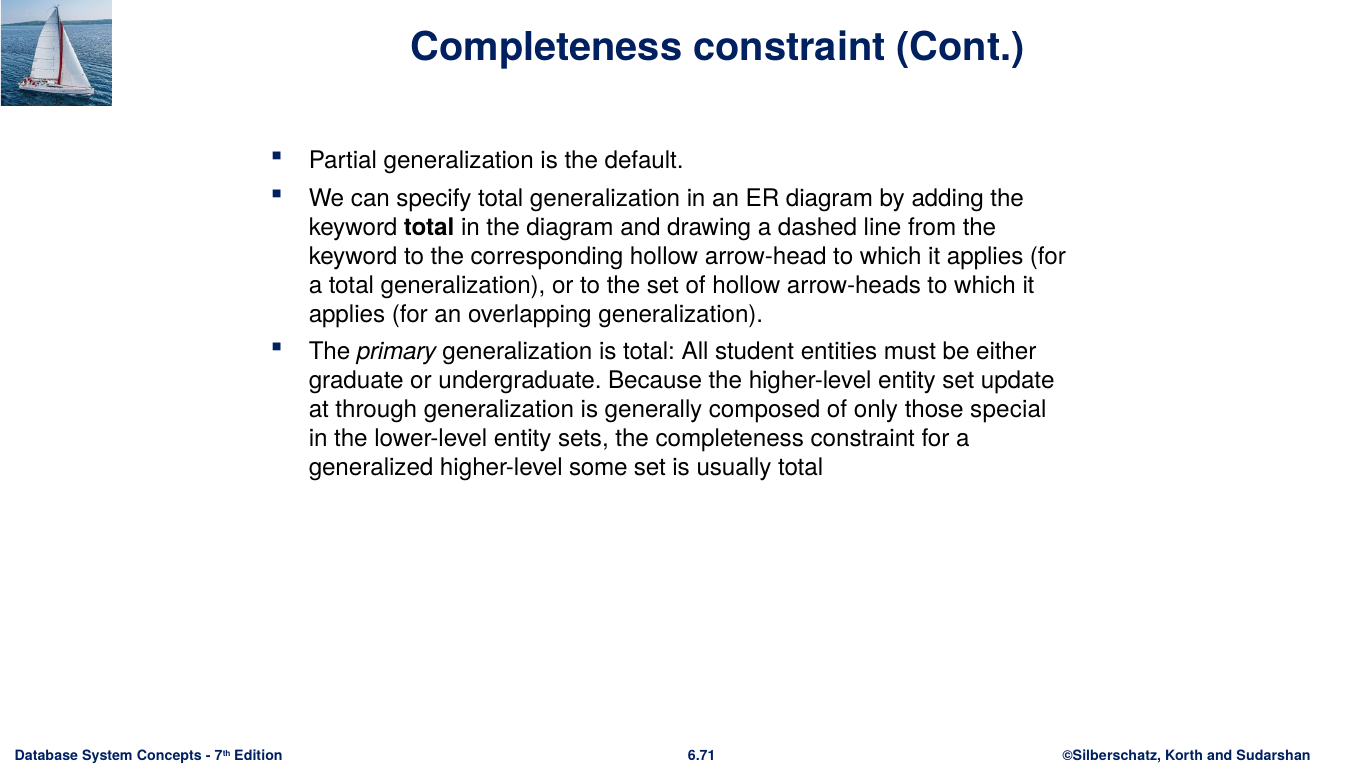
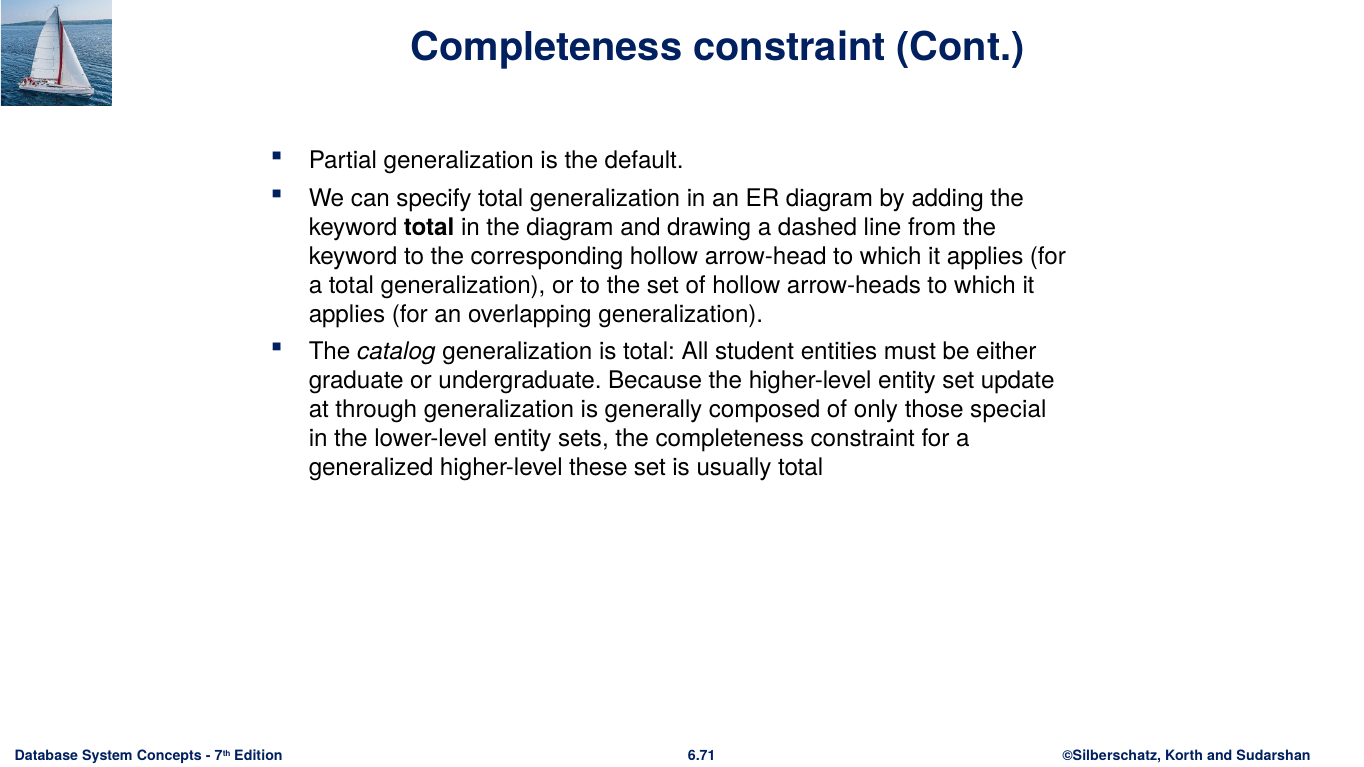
primary: primary -> catalog
some: some -> these
